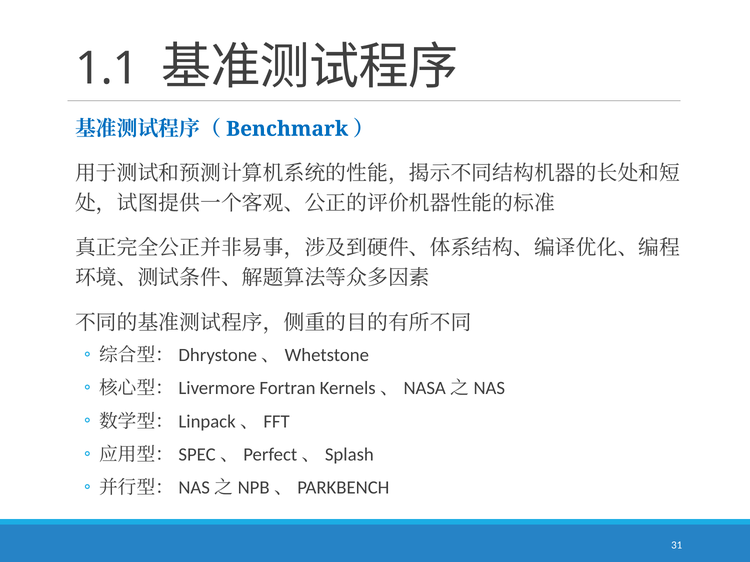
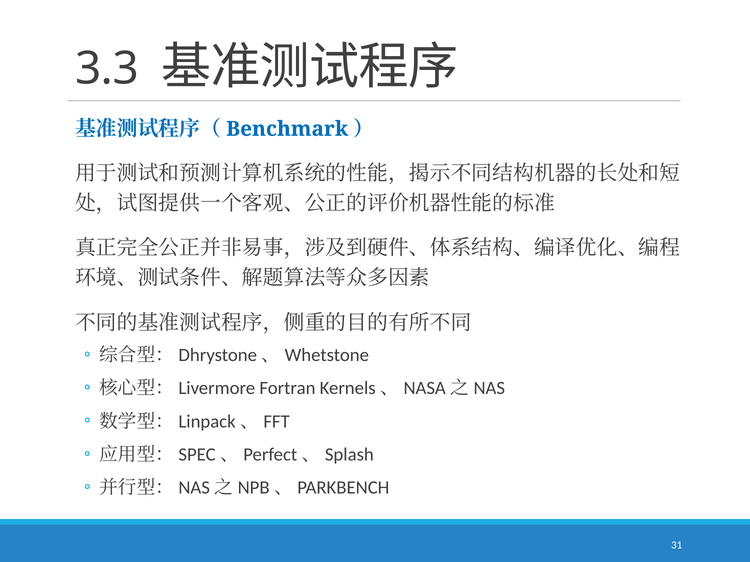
1.1: 1.1 -> 3.3
